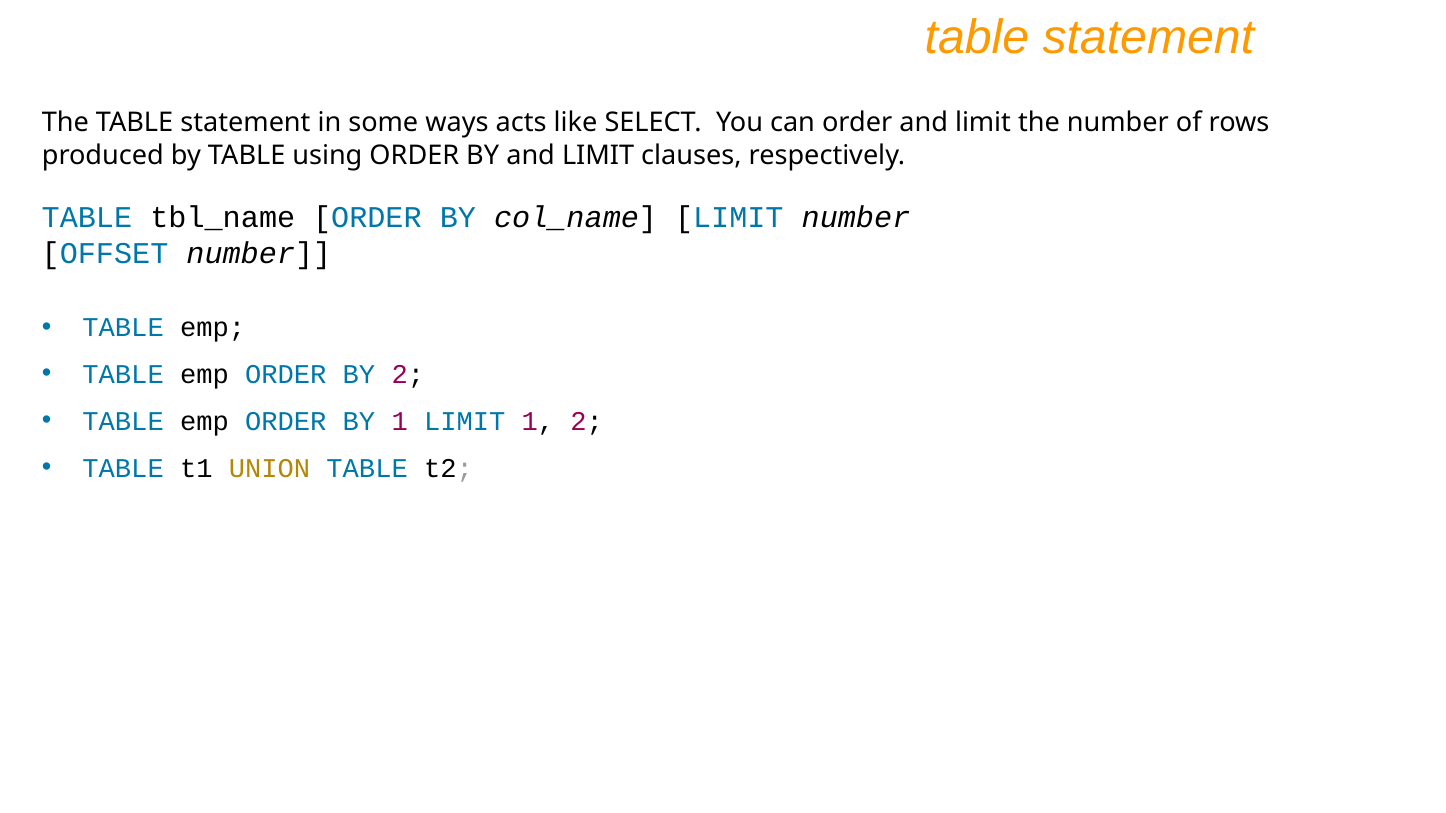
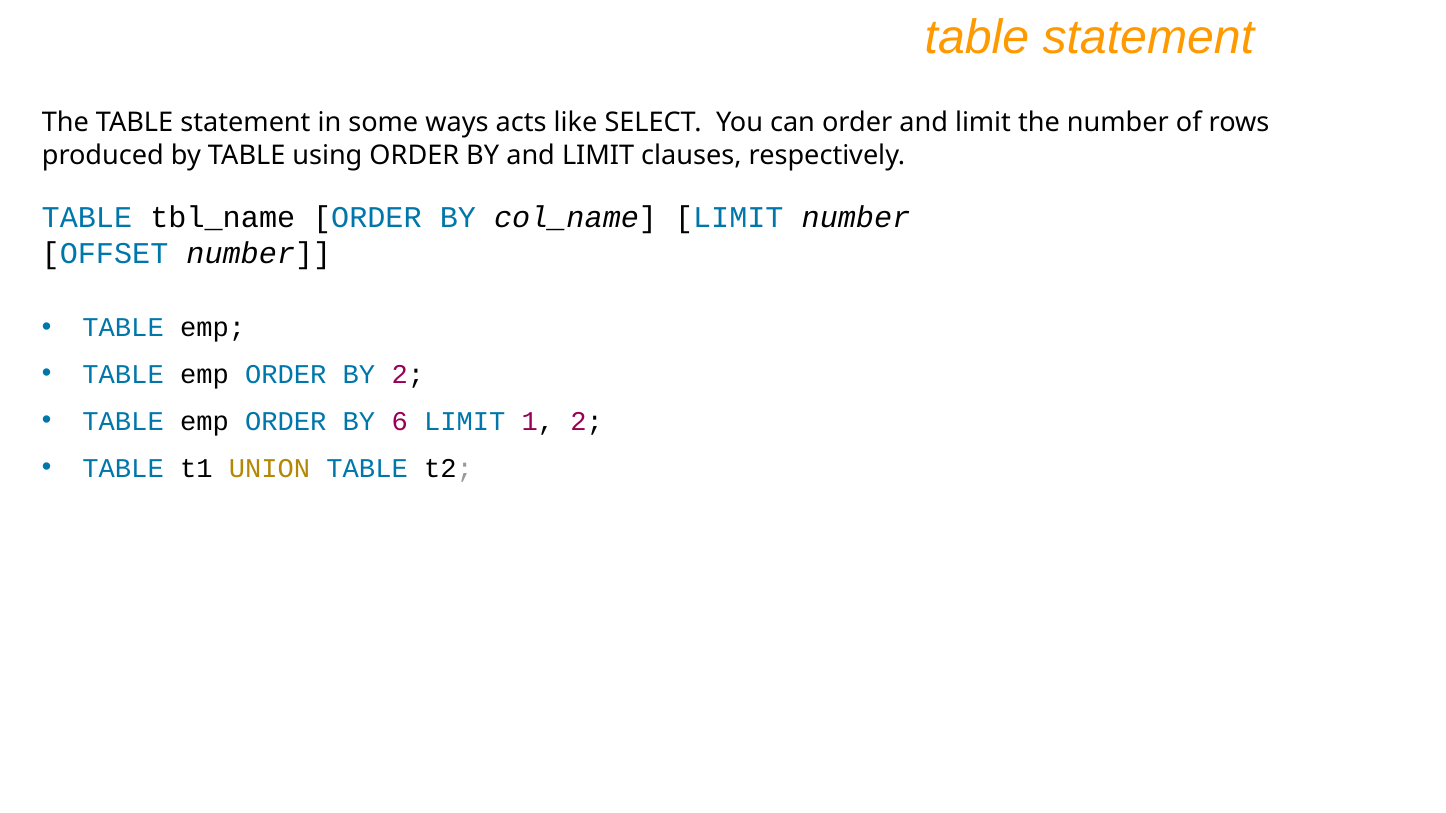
BY 1: 1 -> 6
